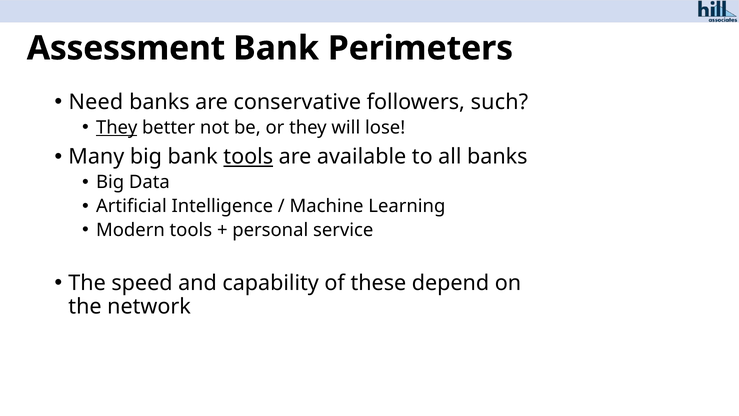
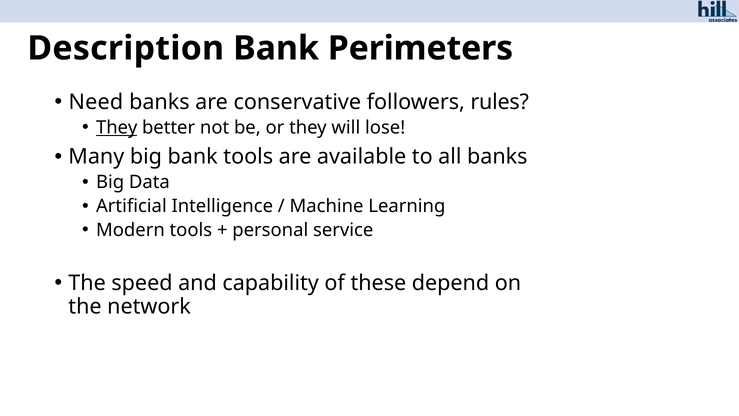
Assessment: Assessment -> Description
such: such -> rules
tools at (248, 157) underline: present -> none
